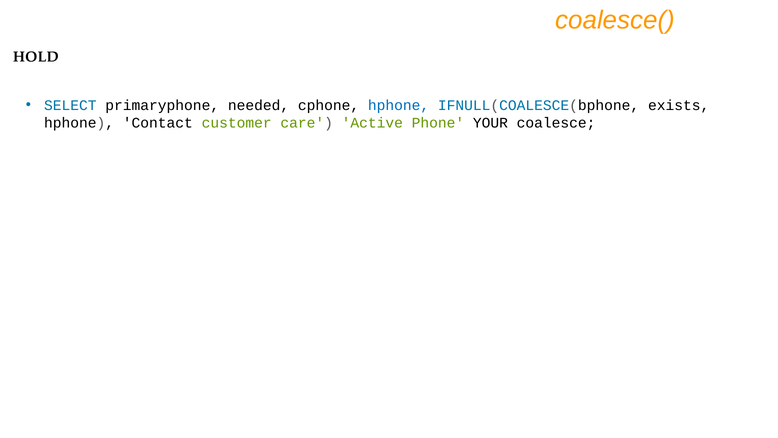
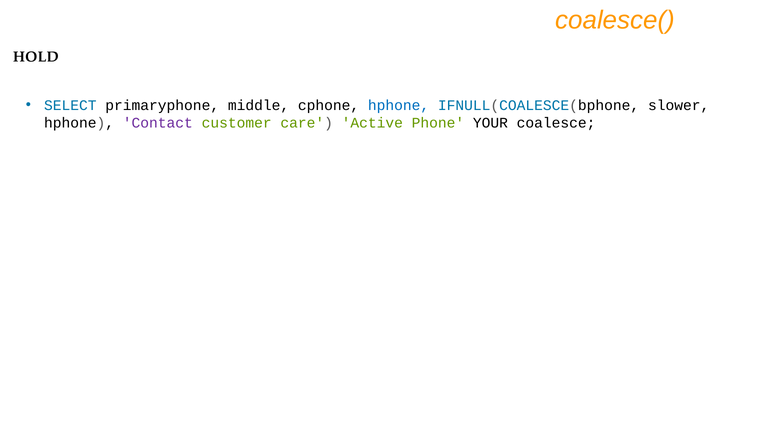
needed: needed -> middle
exists: exists -> slower
Contact colour: black -> purple
